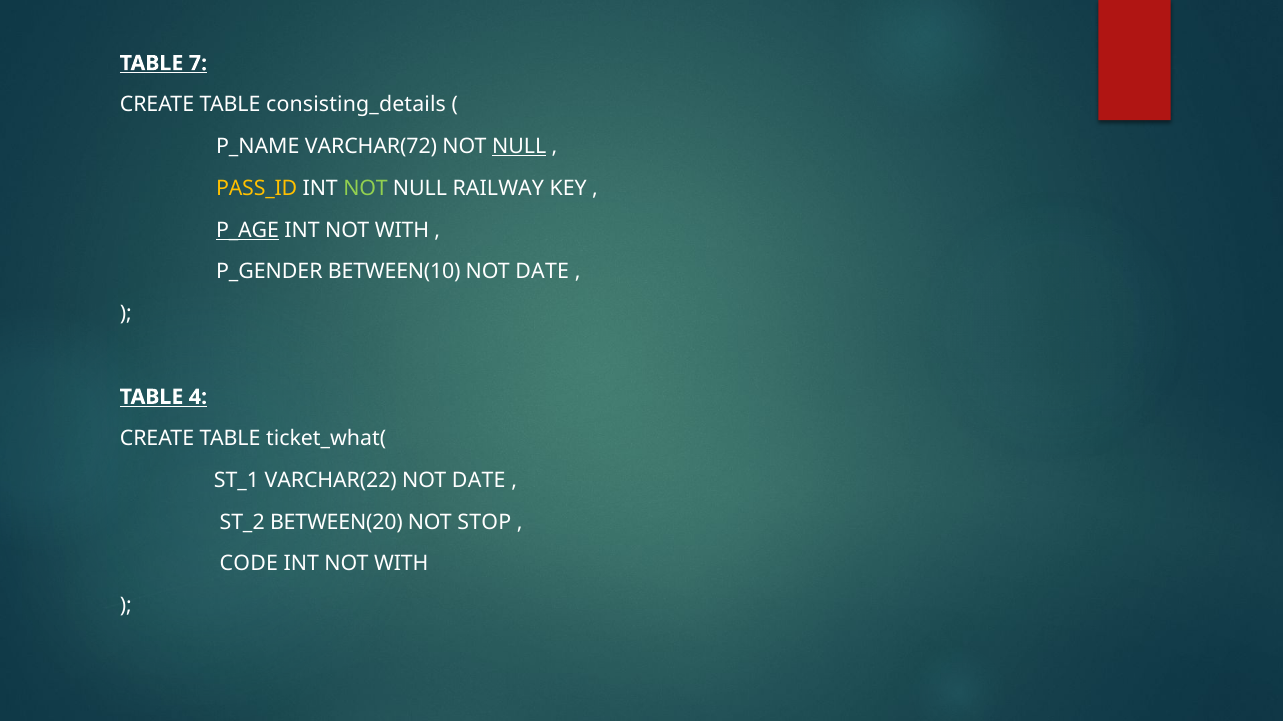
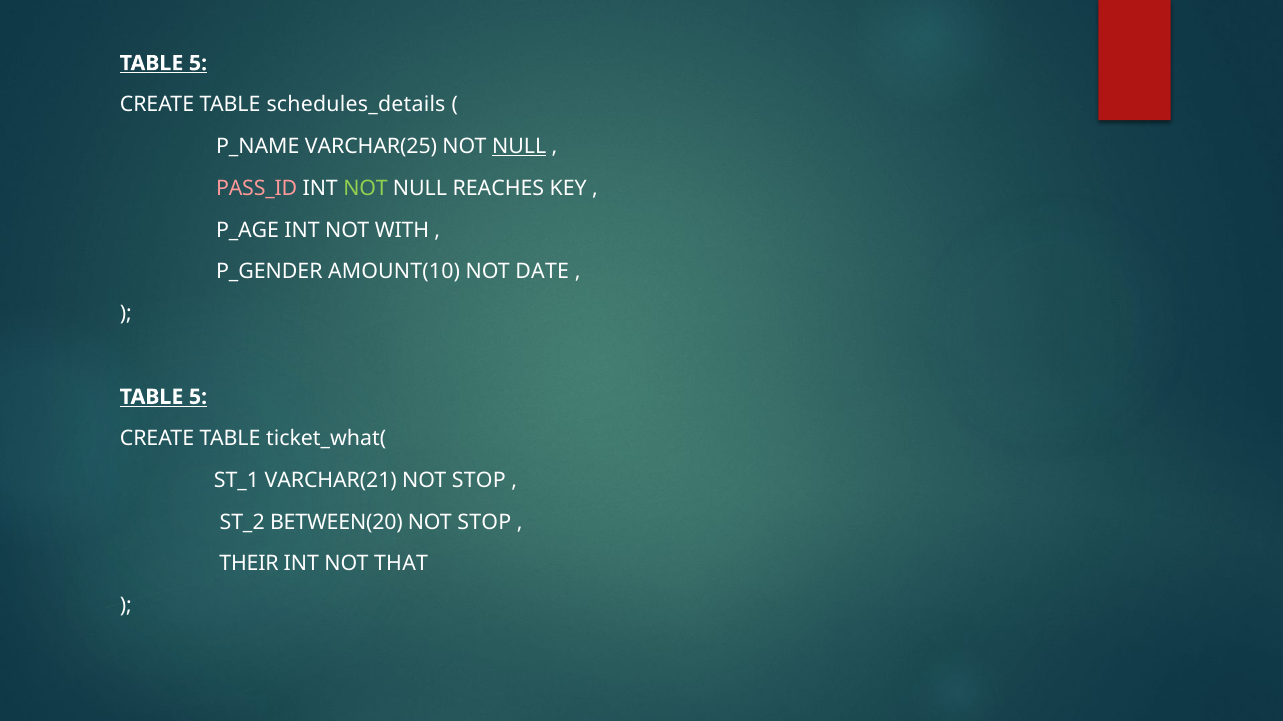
7 at (198, 63): 7 -> 5
consisting_details: consisting_details -> schedules_details
VARCHAR(72: VARCHAR(72 -> VARCHAR(25
PASS_ID colour: yellow -> pink
RAILWAY: RAILWAY -> REACHES
P_AGE underline: present -> none
BETWEEN(10: BETWEEN(10 -> AMOUNT(10
4 at (198, 397): 4 -> 5
VARCHAR(22: VARCHAR(22 -> VARCHAR(21
DATE at (479, 481): DATE -> STOP
CODE: CODE -> THEIR
WITH at (401, 564): WITH -> THAT
